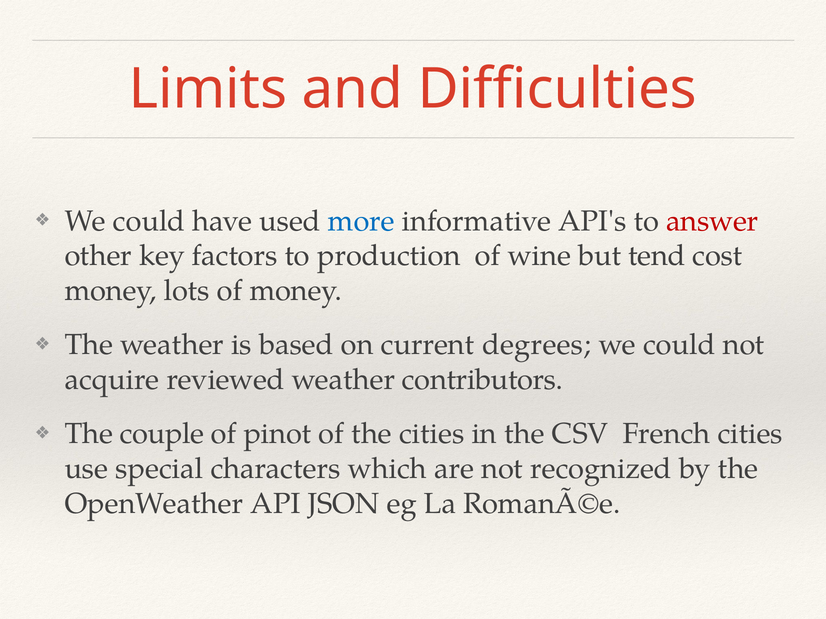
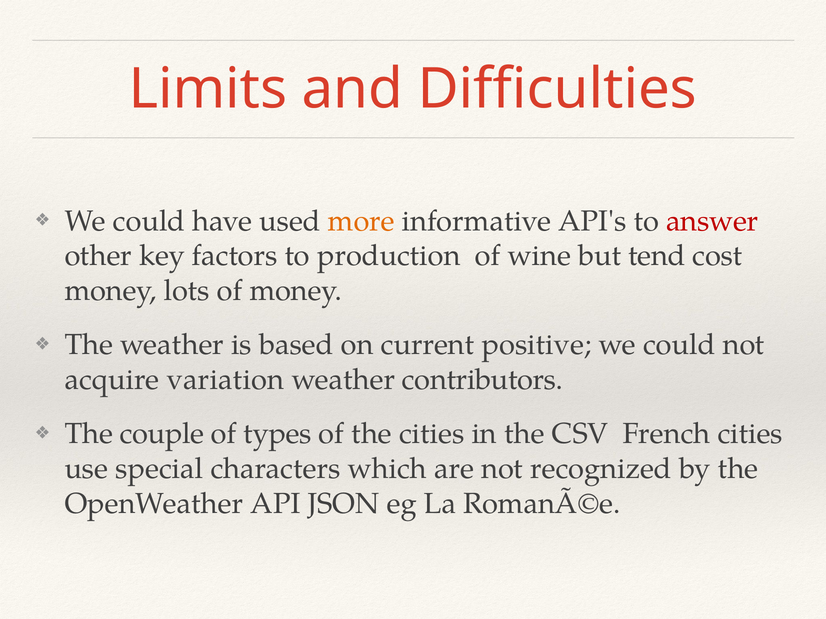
more colour: blue -> orange
degrees: degrees -> positive
reviewed: reviewed -> variation
pinot: pinot -> types
